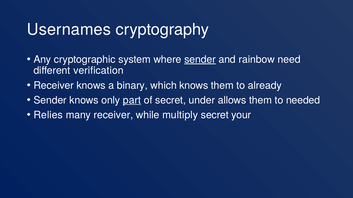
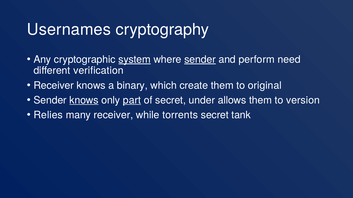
system underline: none -> present
rainbow: rainbow -> perform
which knows: knows -> create
already: already -> original
knows at (84, 100) underline: none -> present
needed: needed -> version
multiply: multiply -> torrents
your: your -> tank
